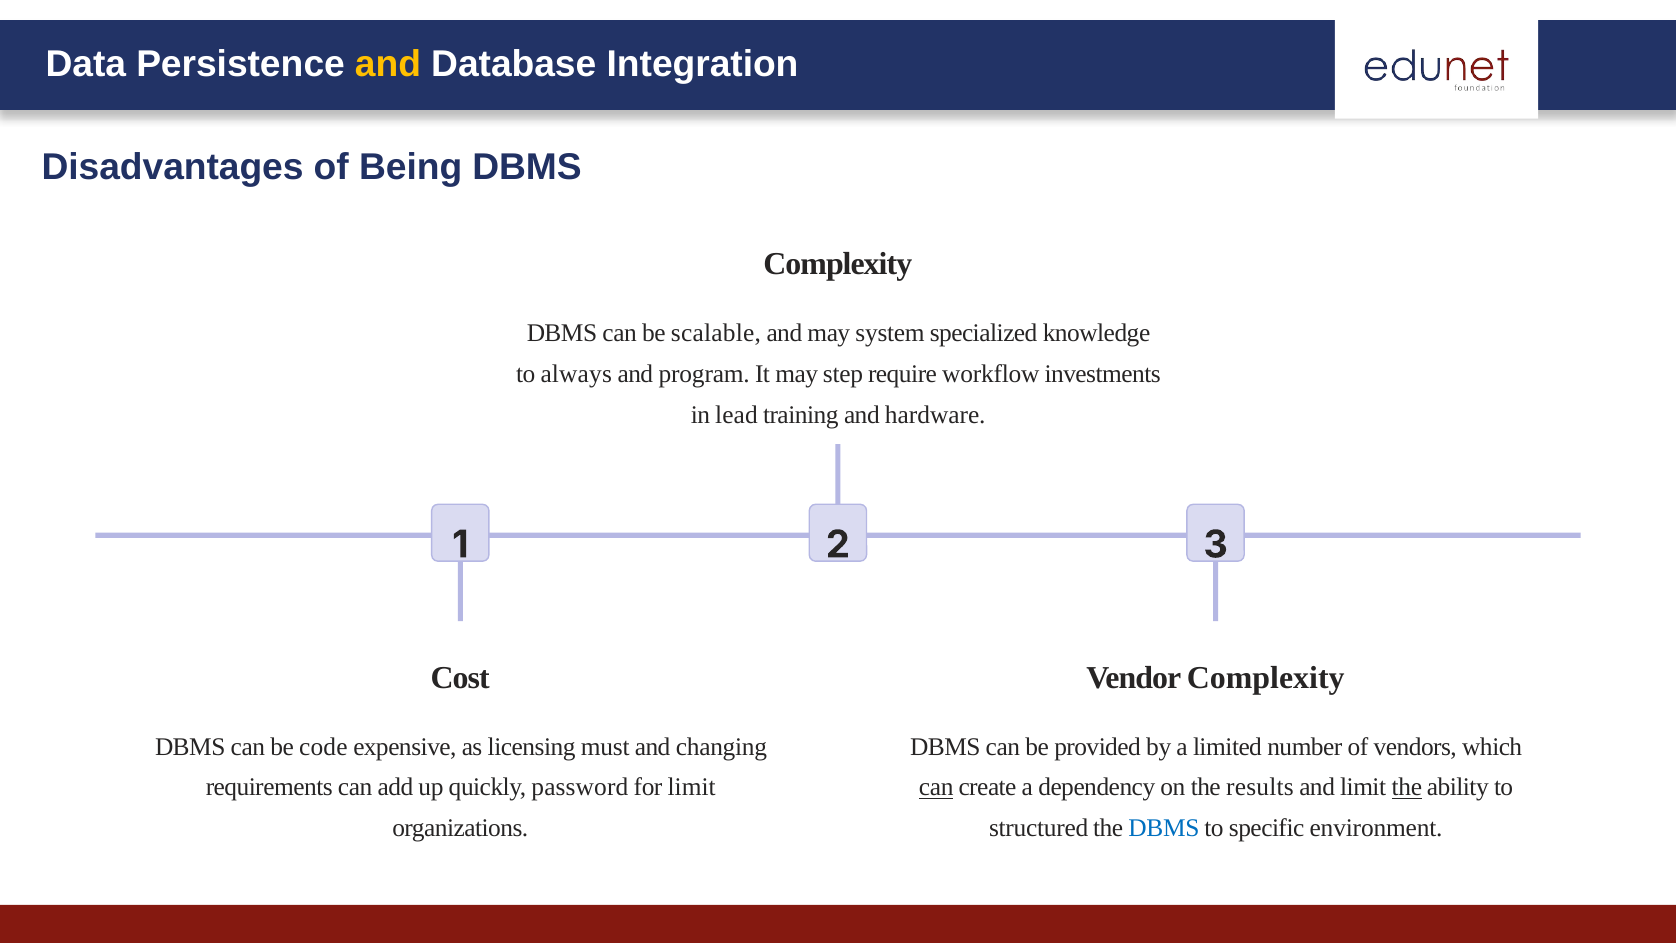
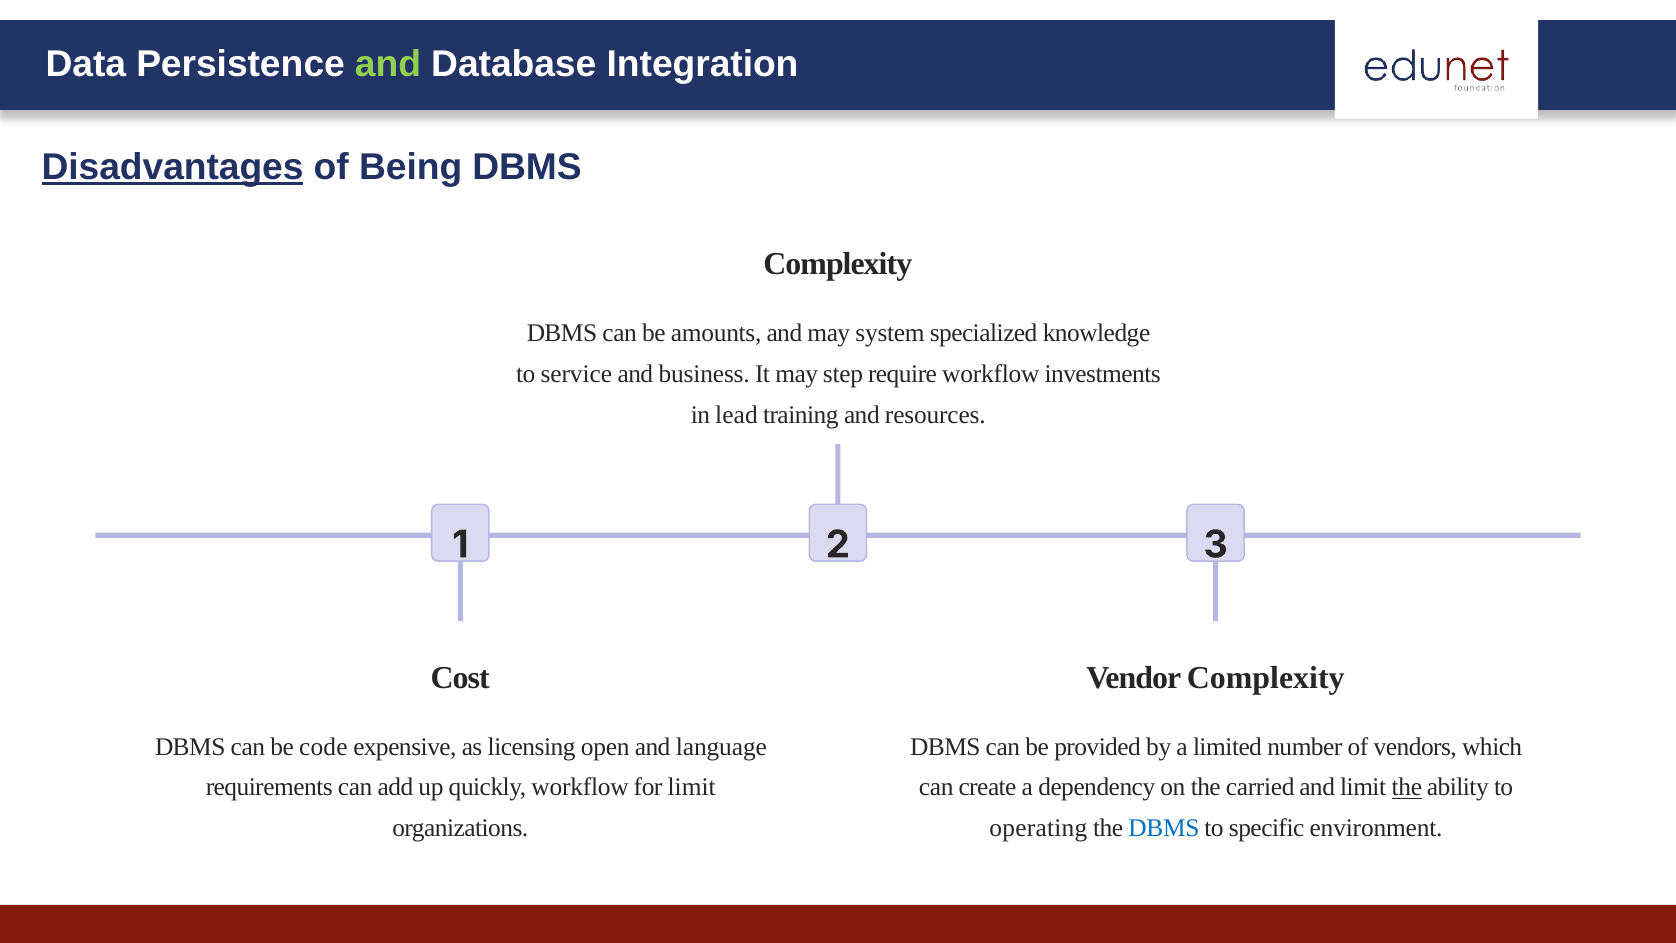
and at (388, 64) colour: yellow -> light green
Disadvantages underline: none -> present
scalable: scalable -> amounts
always: always -> service
program: program -> business
hardware: hardware -> resources
must: must -> open
changing: changing -> language
quickly password: password -> workflow
can at (936, 787) underline: present -> none
results: results -> carried
structured: structured -> operating
